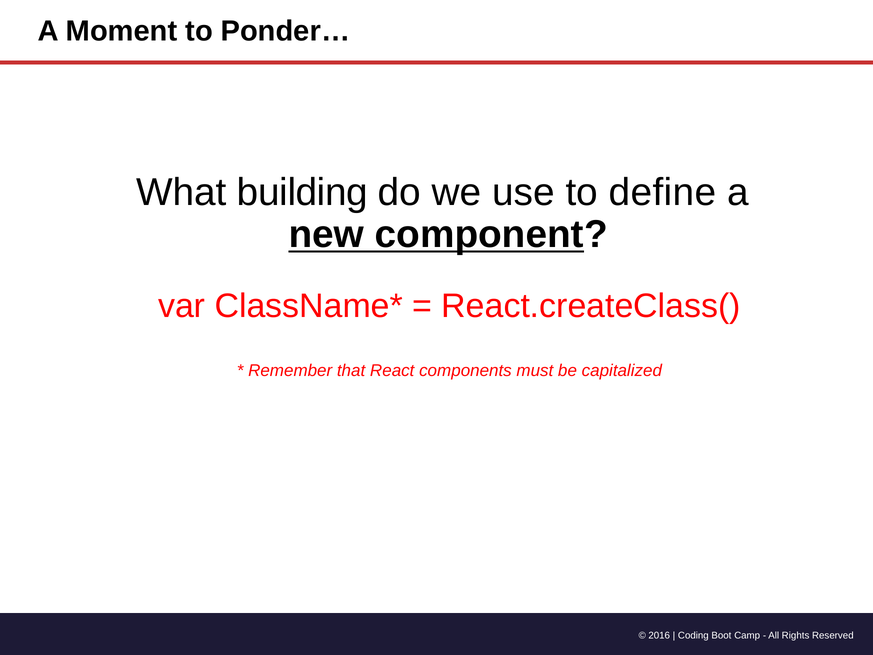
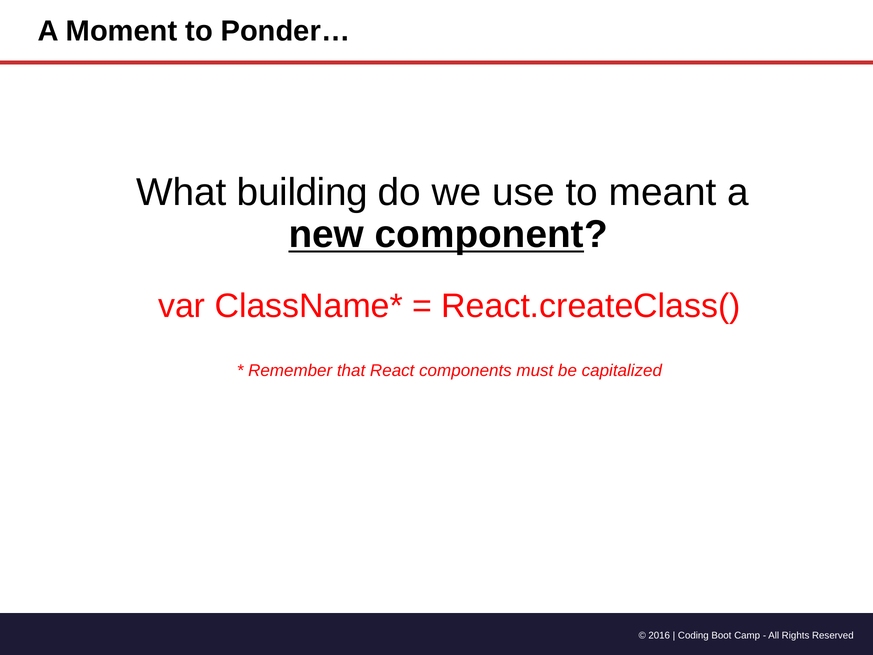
define: define -> meant
